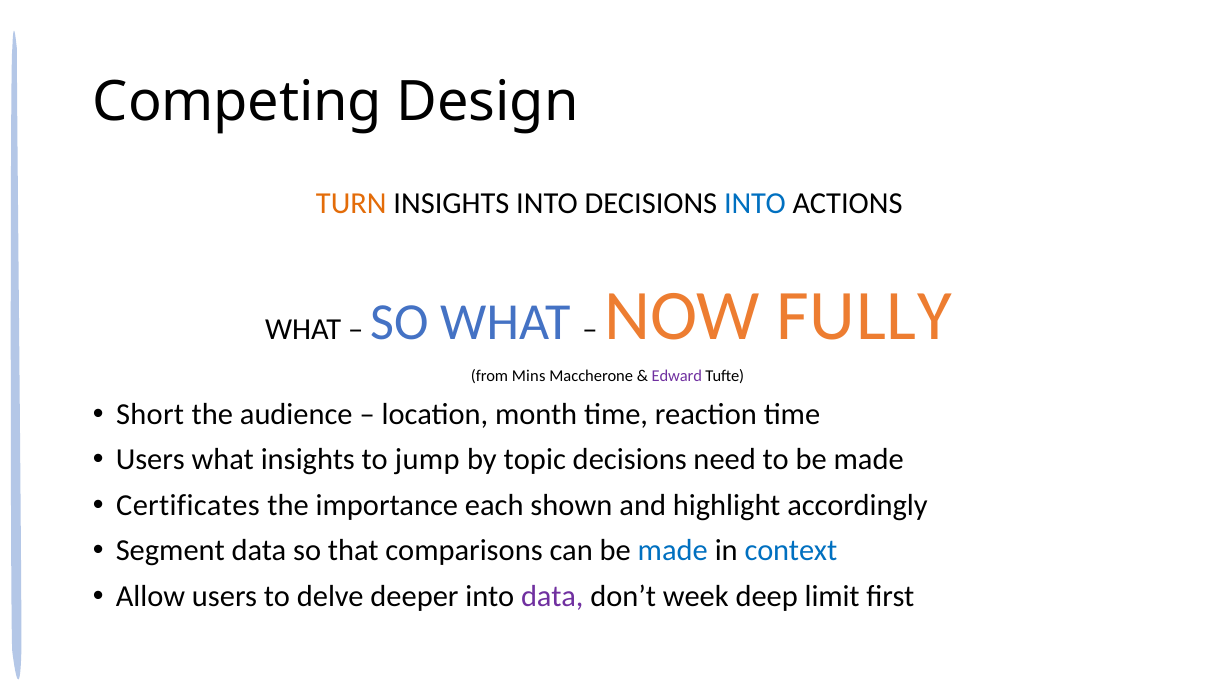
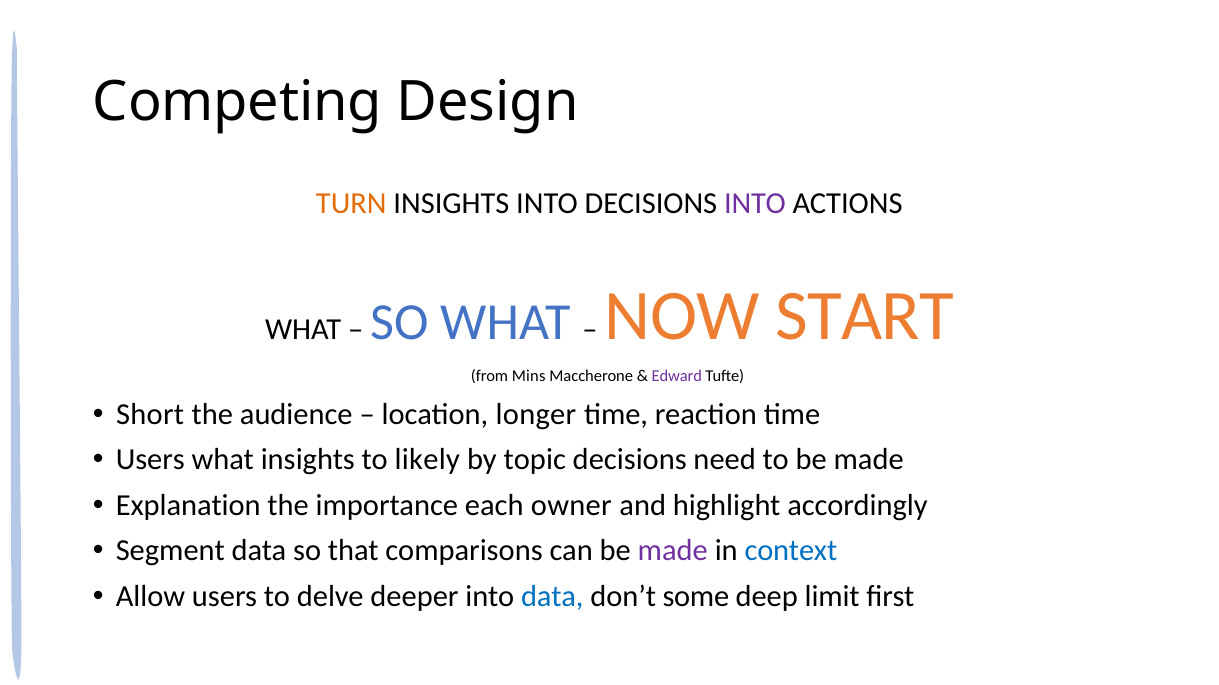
INTO at (755, 203) colour: blue -> purple
FULLY: FULLY -> START
month: month -> longer
jump: jump -> likely
Certificates: Certificates -> Explanation
shown: shown -> owner
made at (673, 551) colour: blue -> purple
data at (552, 597) colour: purple -> blue
week: week -> some
